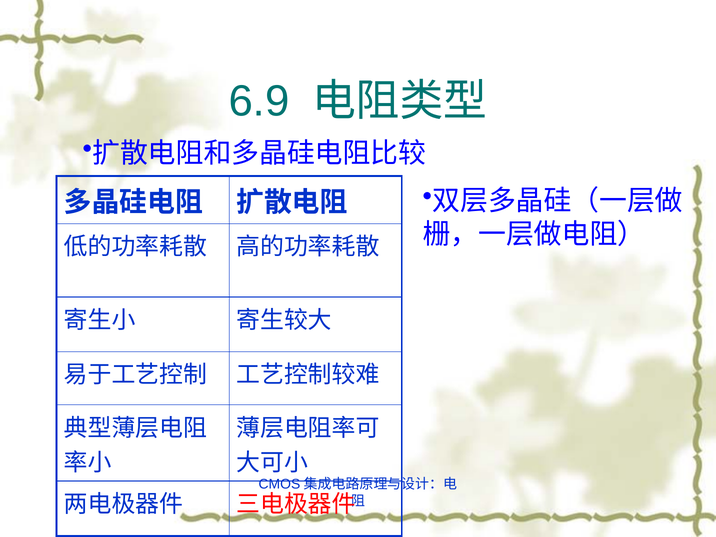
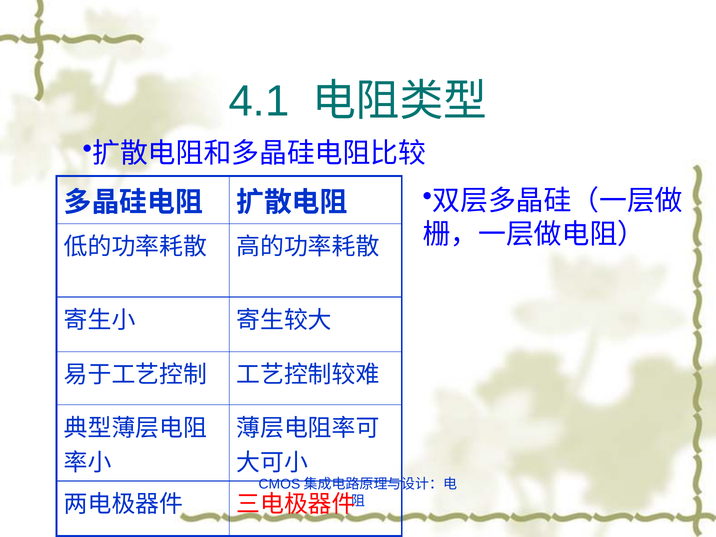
6.9: 6.9 -> 4.1
